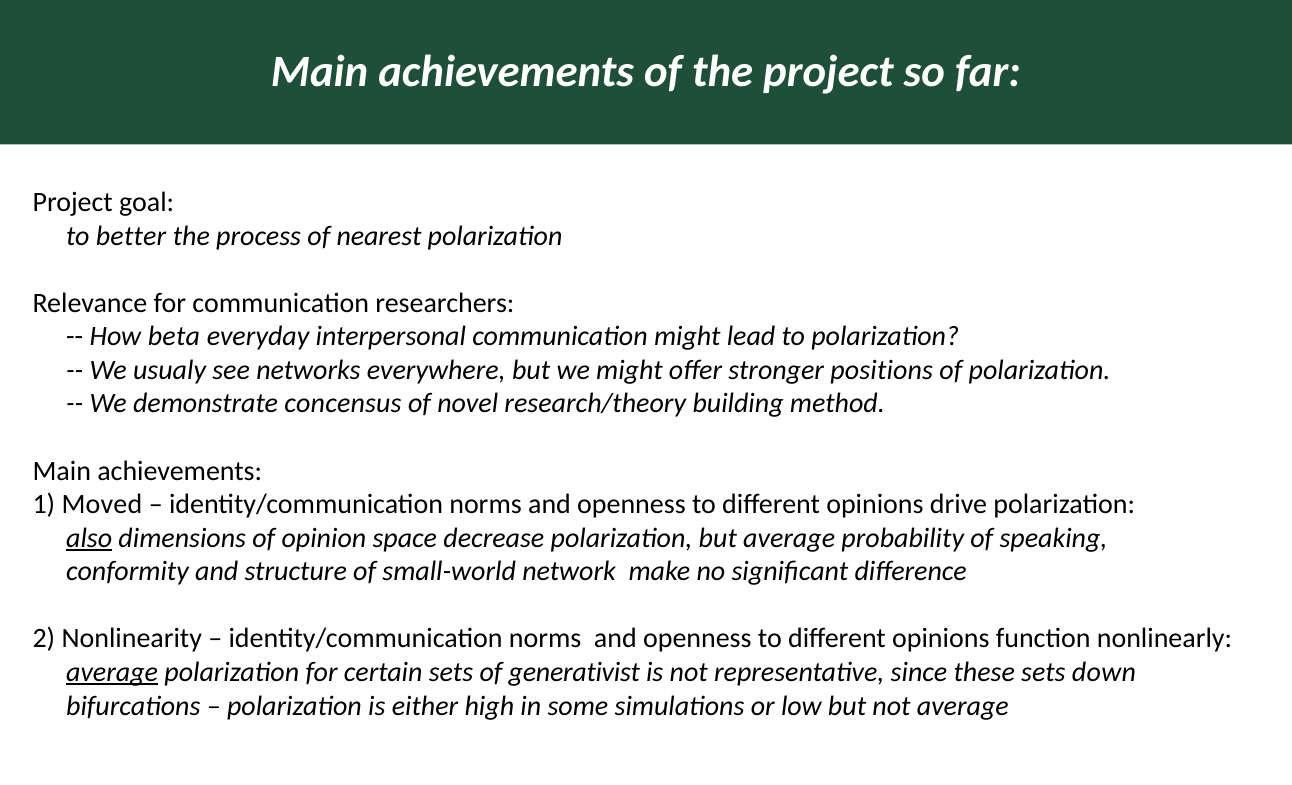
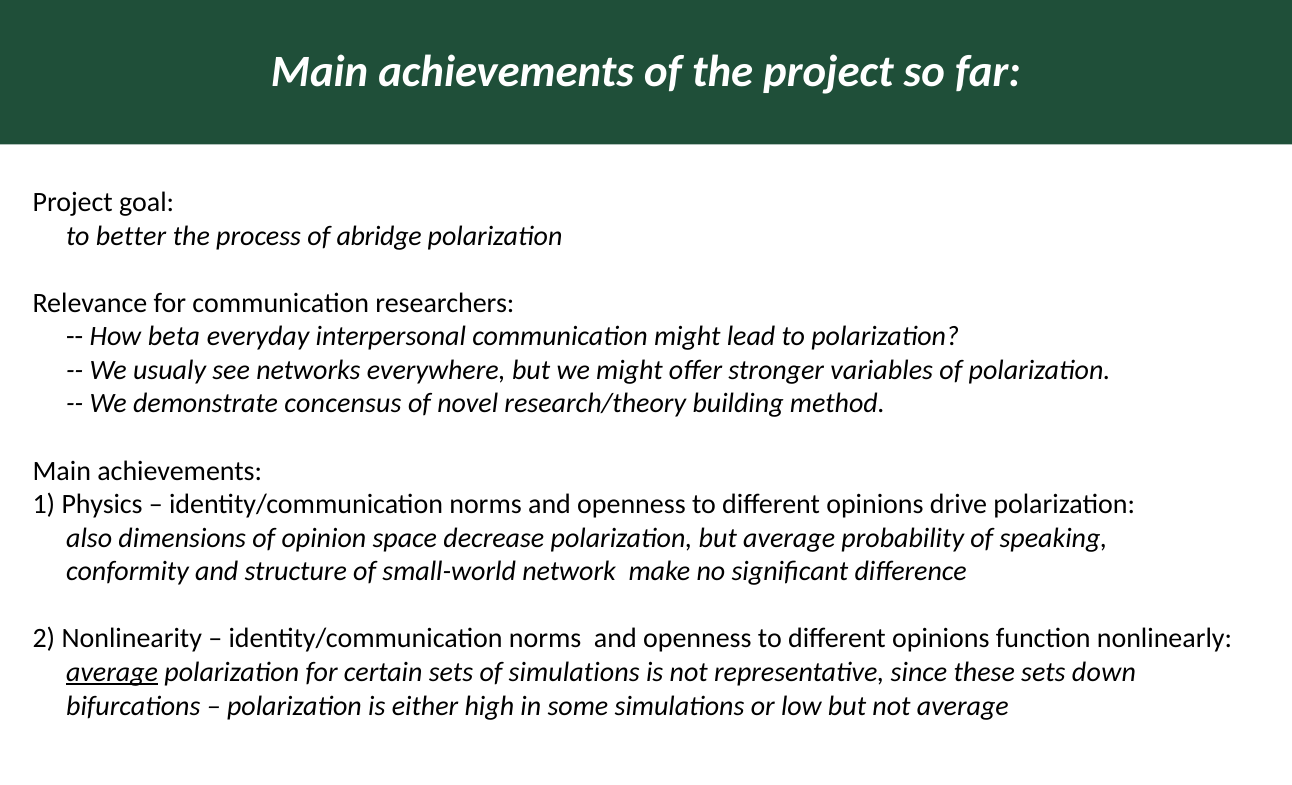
nearest: nearest -> abridge
positions: positions -> variables
Moved: Moved -> Physics
also underline: present -> none
of generativist: generativist -> simulations
